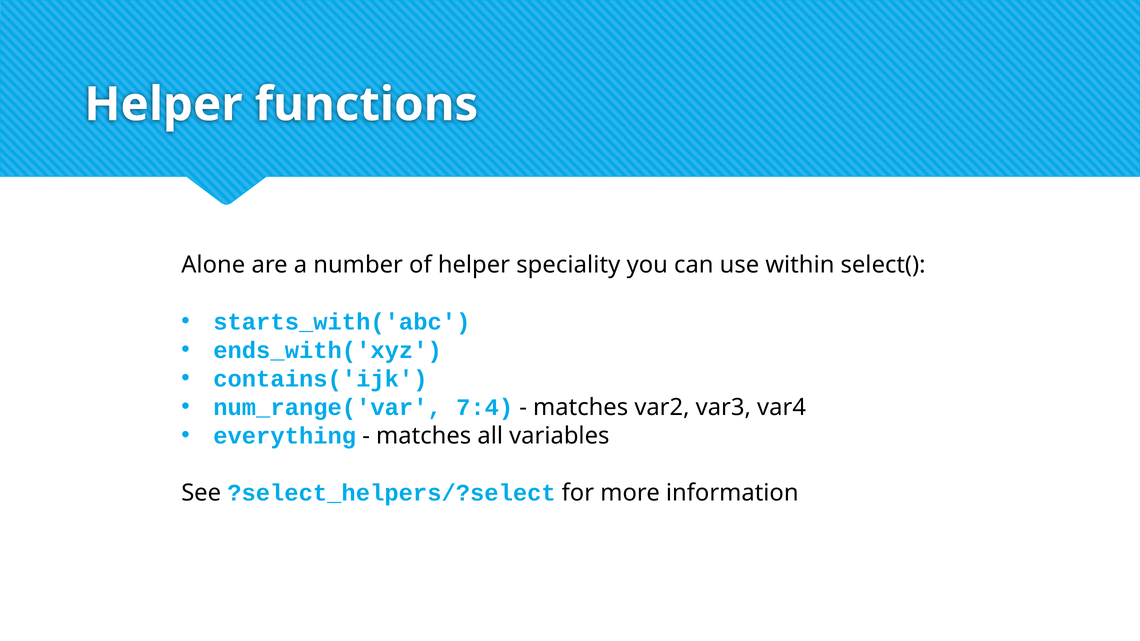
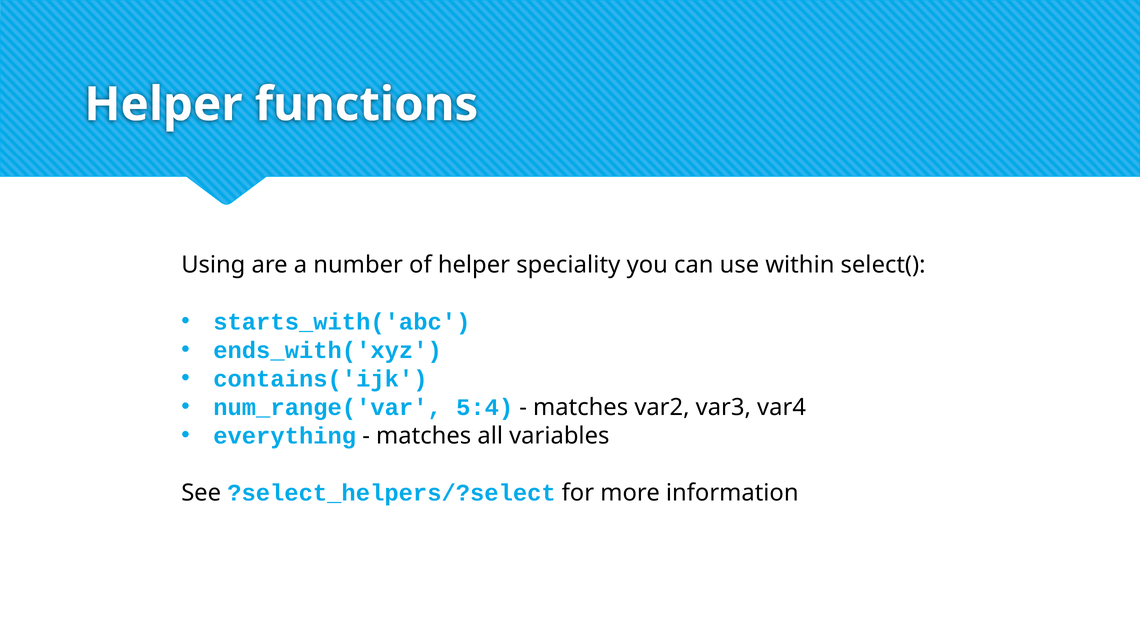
Alone: Alone -> Using
7:4: 7:4 -> 5:4
